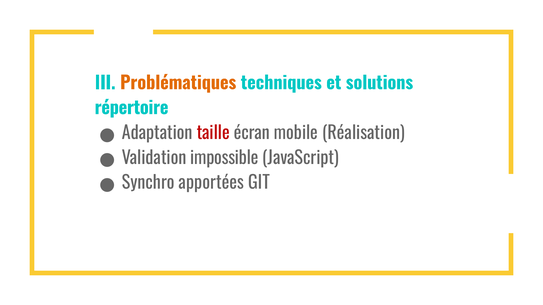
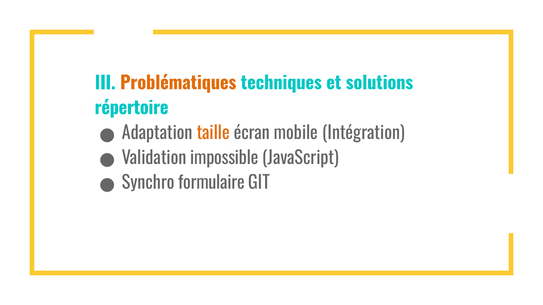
taille colour: red -> orange
Réalisation: Réalisation -> Intégration
apportées: apportées -> formulaire
